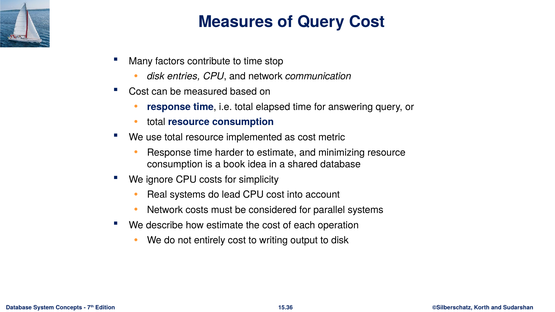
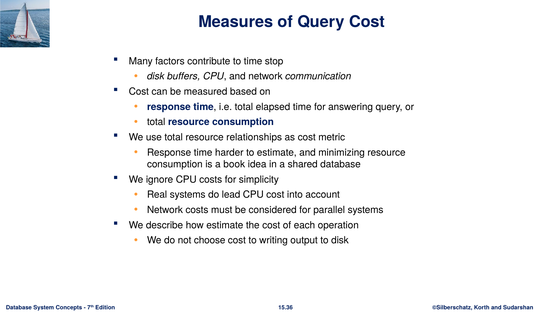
entries: entries -> buffers
implemented: implemented -> relationships
entirely: entirely -> choose
